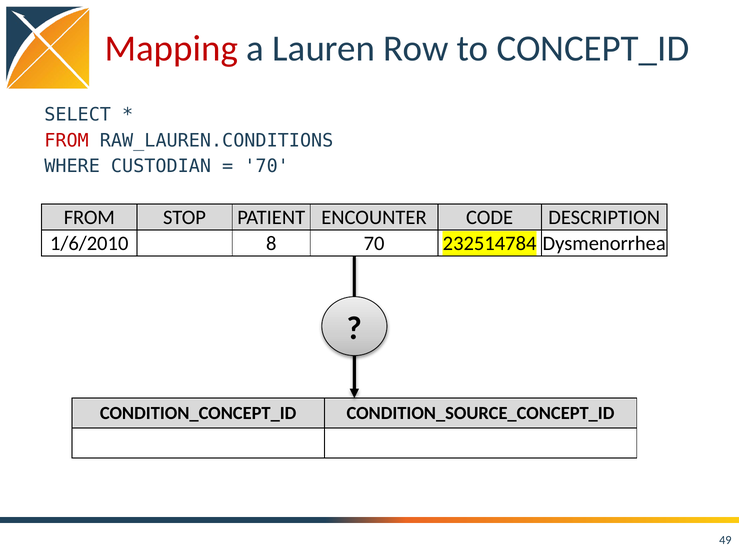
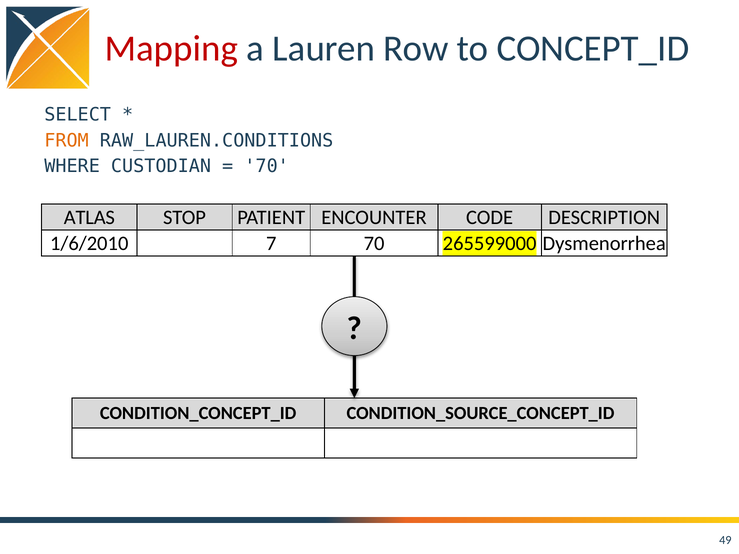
FROM at (67, 140) colour: red -> orange
FROM at (89, 218): FROM -> ATLAS
8: 8 -> 7
232514784: 232514784 -> 265599000
